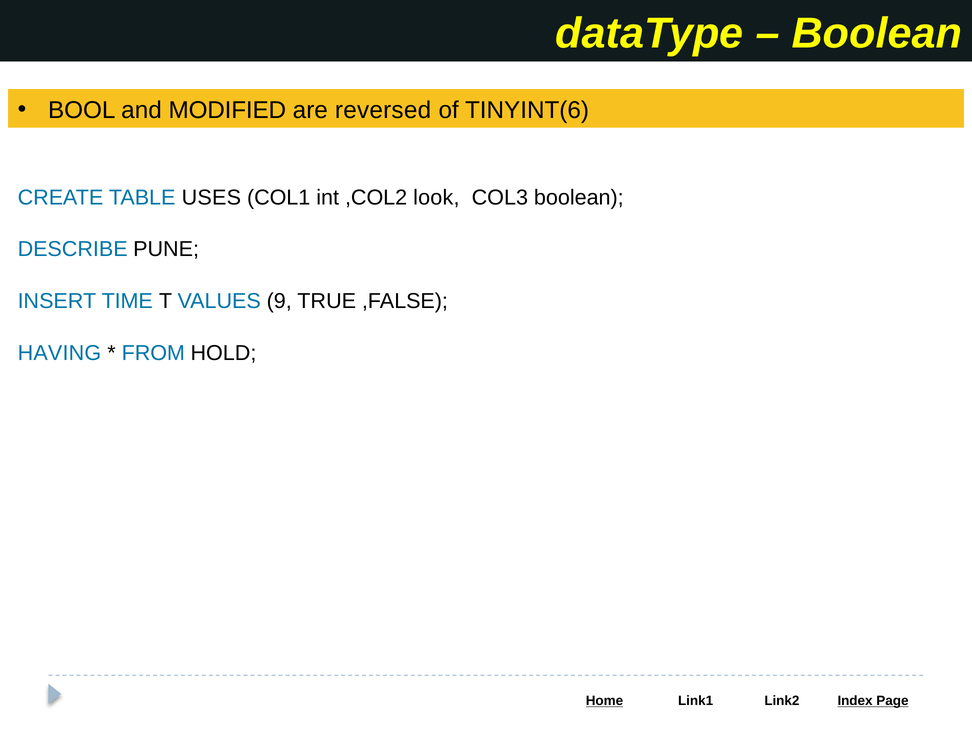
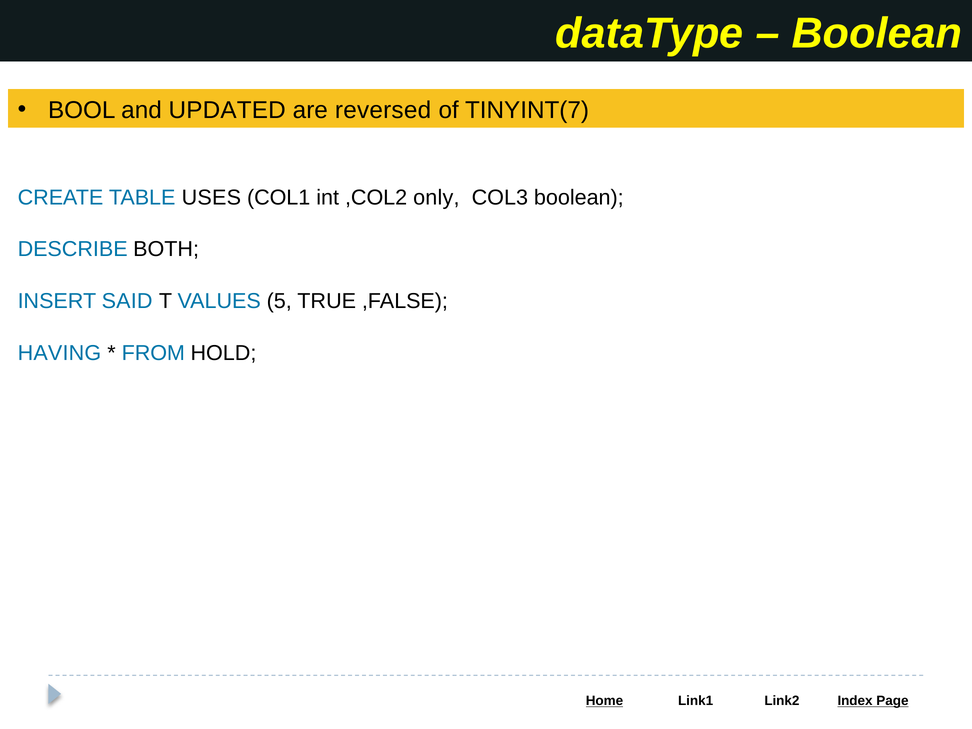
MODIFIED: MODIFIED -> UPDATED
TINYINT(6: TINYINT(6 -> TINYINT(7
look: look -> only
PUNE: PUNE -> BOTH
TIME: TIME -> SAID
9: 9 -> 5
